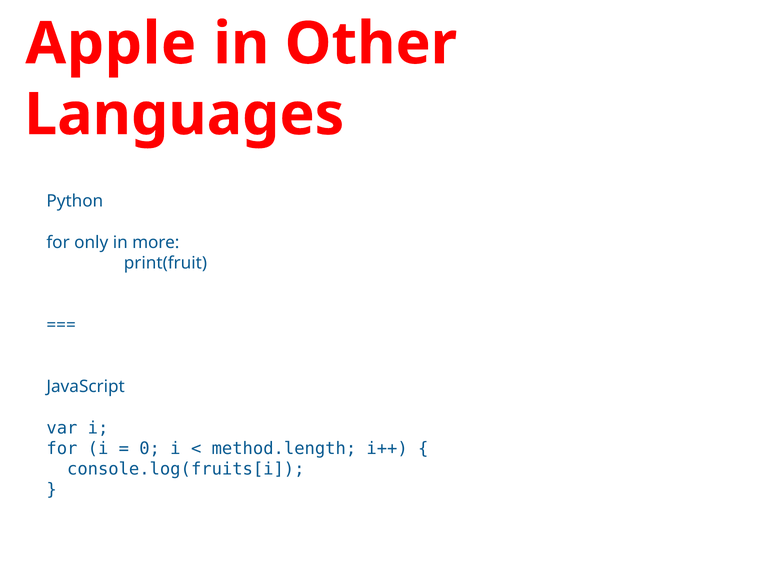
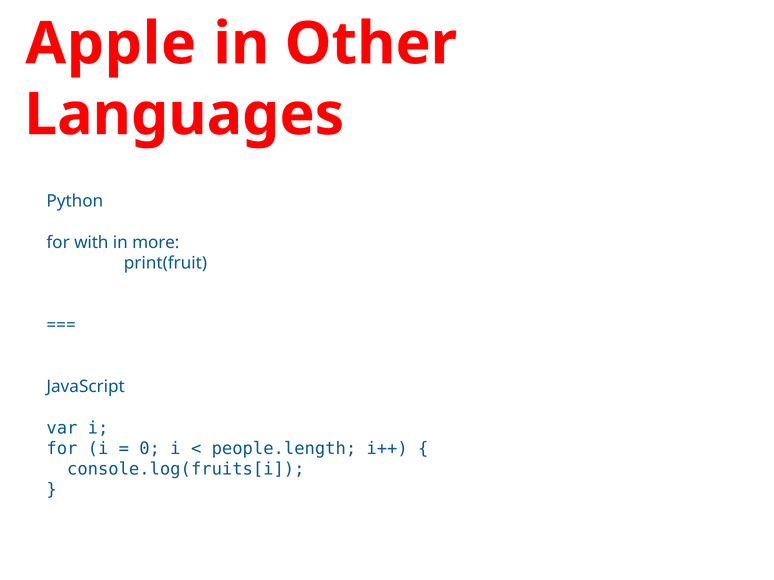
only: only -> with
method.length: method.length -> people.length
